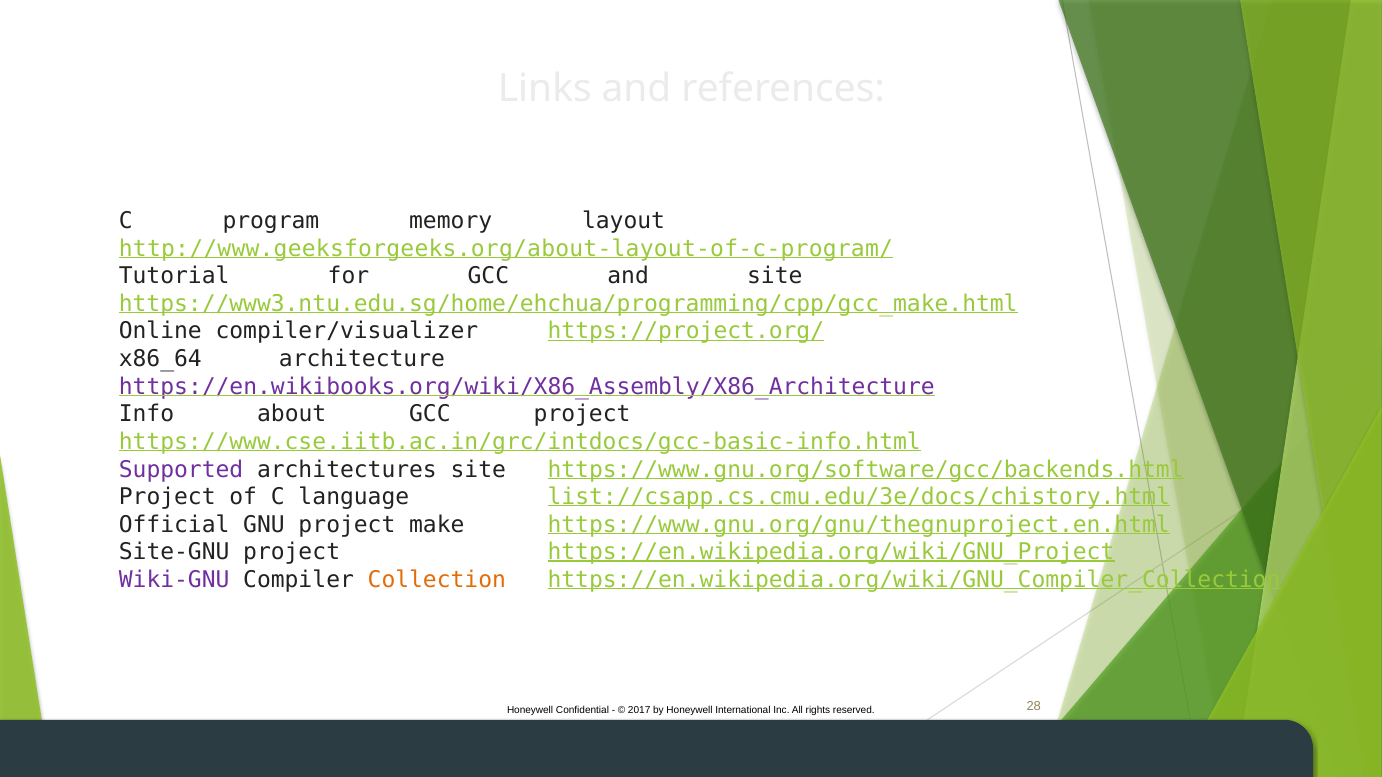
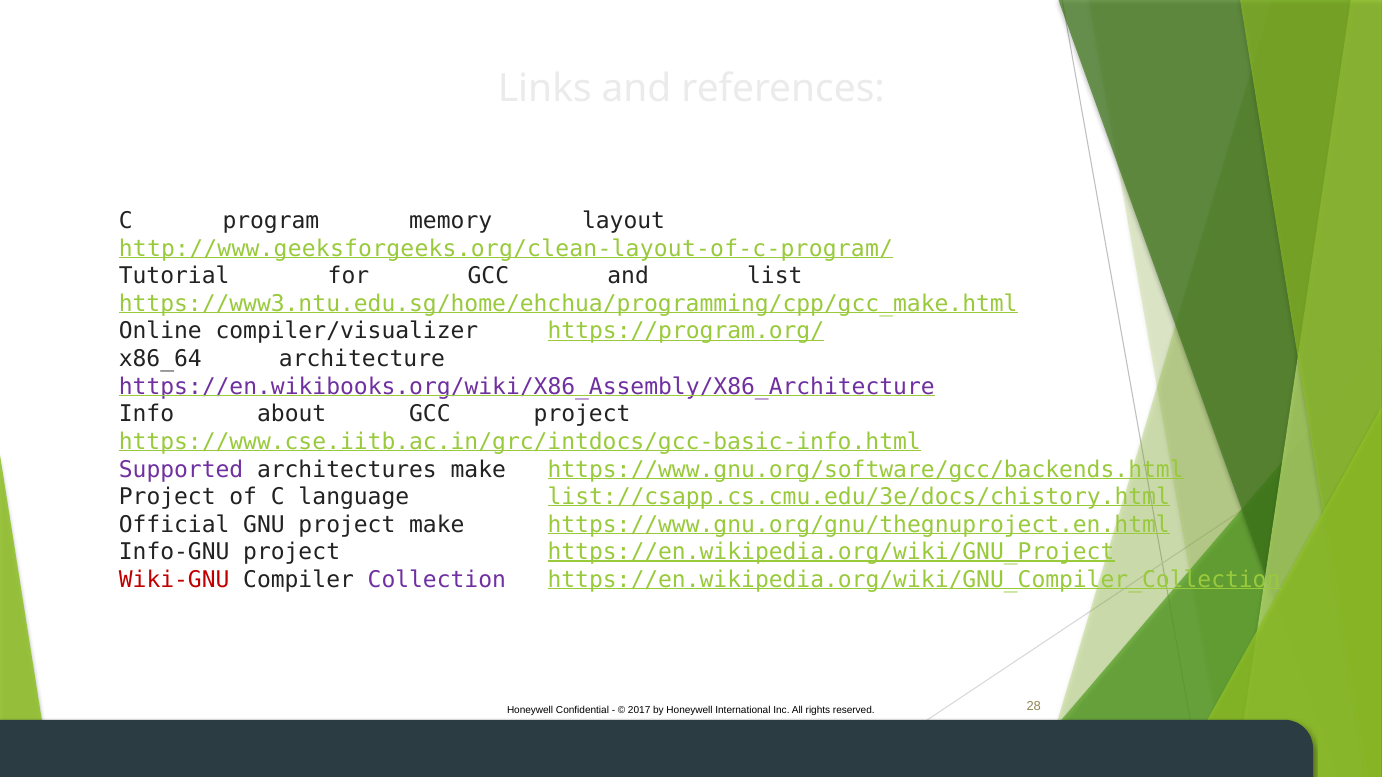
http://www.geeksforgeeks.org/about-layout-of-c-program/: http://www.geeksforgeeks.org/about-layout-of-c-program/ -> http://www.geeksforgeeks.org/clean-layout-of-c-program/
and site: site -> list
https://project.org/: https://project.org/ -> https://program.org/
architectures site: site -> make
Site-GNU: Site-GNU -> Info-GNU
Wiki-GNU colour: purple -> red
Collection colour: orange -> purple
